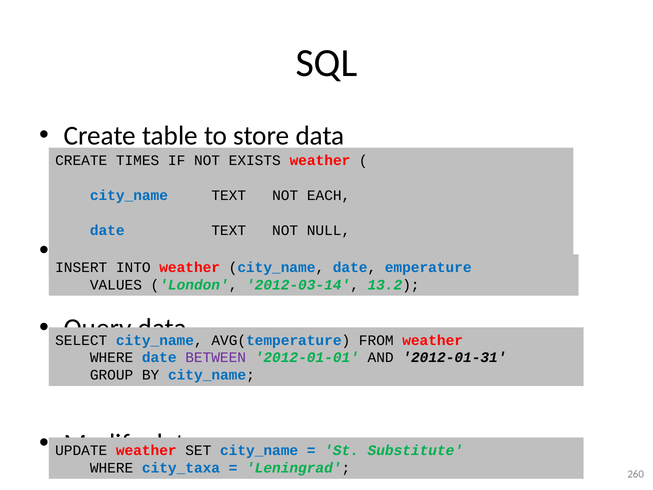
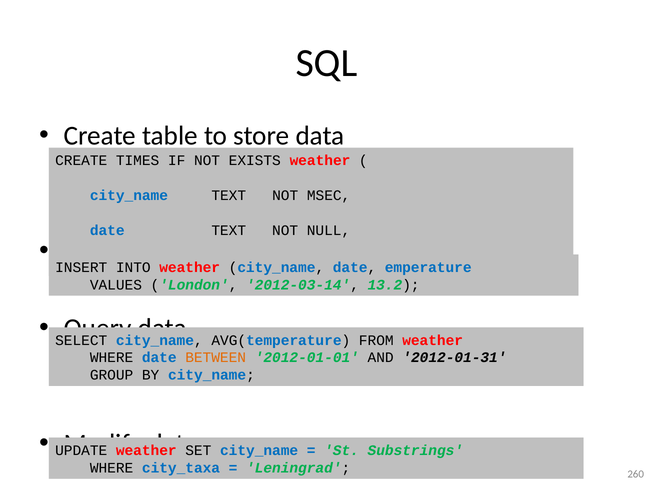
EACH: EACH -> MSEC
BETWEEN colour: purple -> orange
Substitute: Substitute -> Substrings
